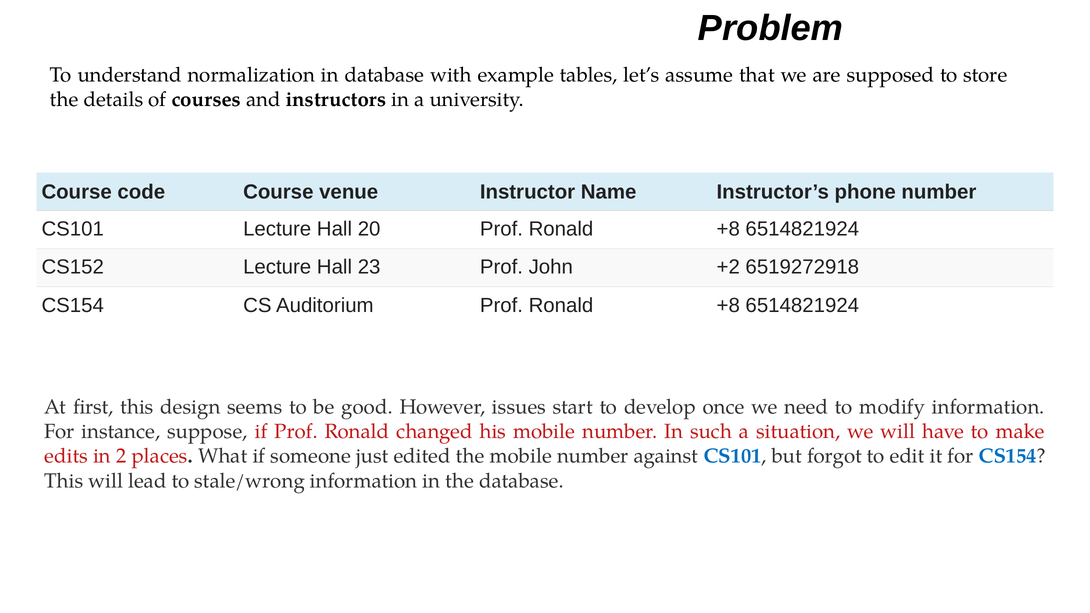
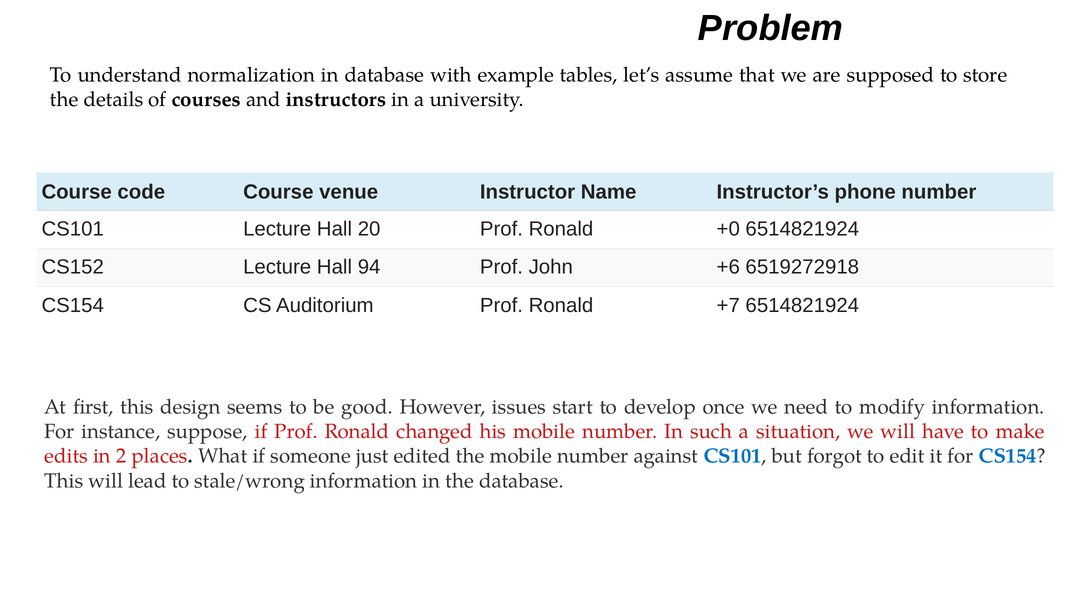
20 Prof Ronald +8: +8 -> +0
23: 23 -> 94
+2: +2 -> +6
Auditorium Prof Ronald +8: +8 -> +7
